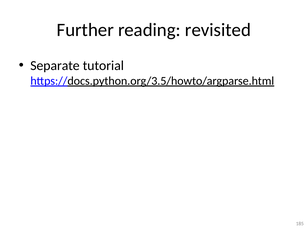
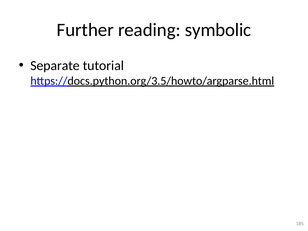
revisited: revisited -> symbolic
